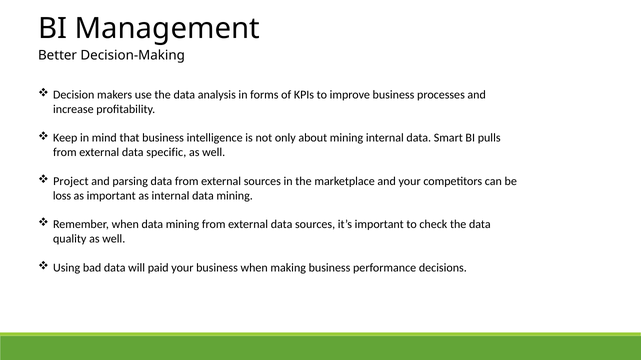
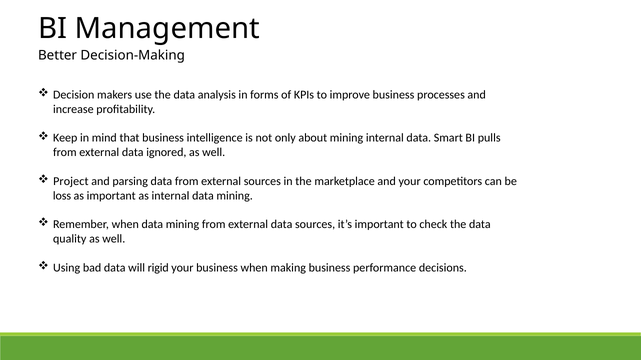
specific: specific -> ignored
paid: paid -> rigid
